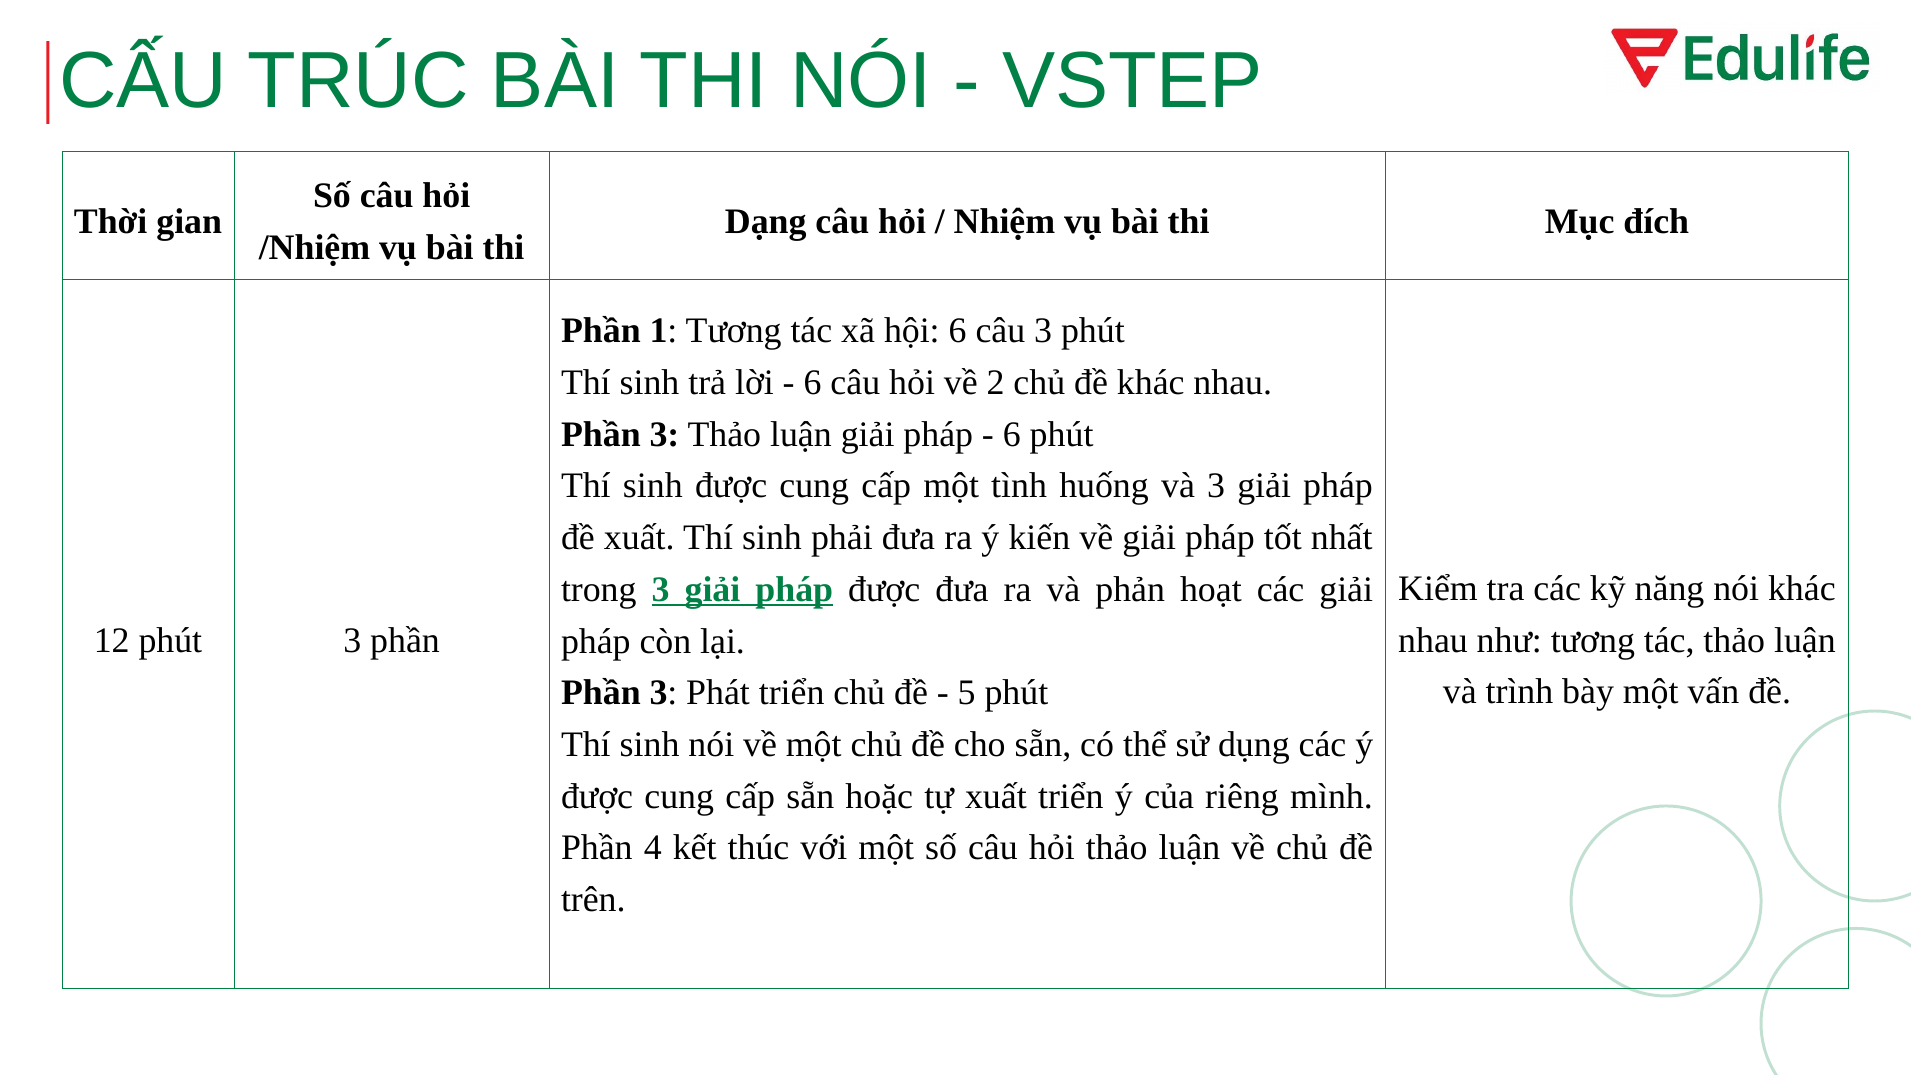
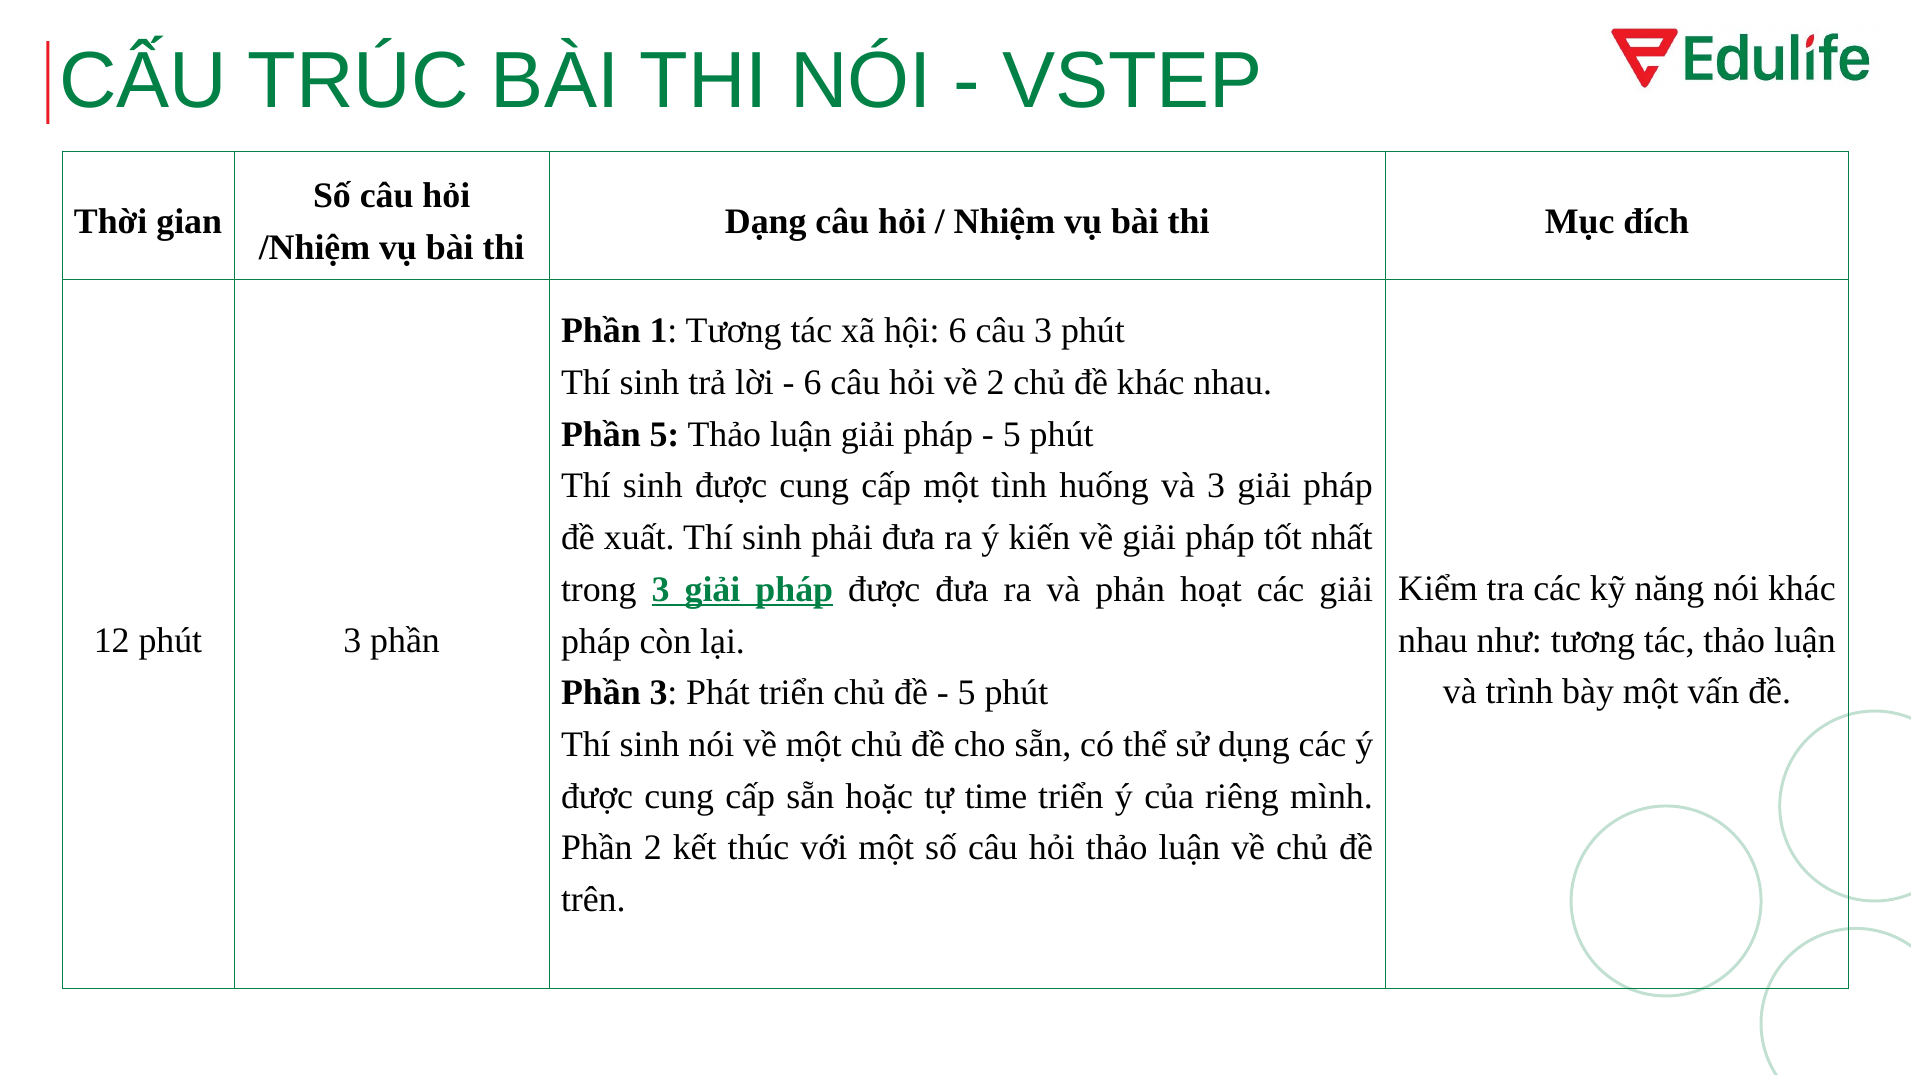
3 at (664, 434): 3 -> 5
6 at (1012, 434): 6 -> 5
tự xuất: xuất -> time
Phần 4: 4 -> 2
